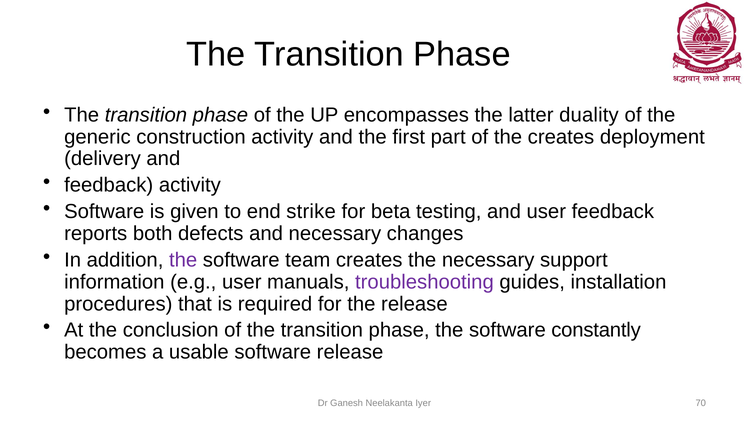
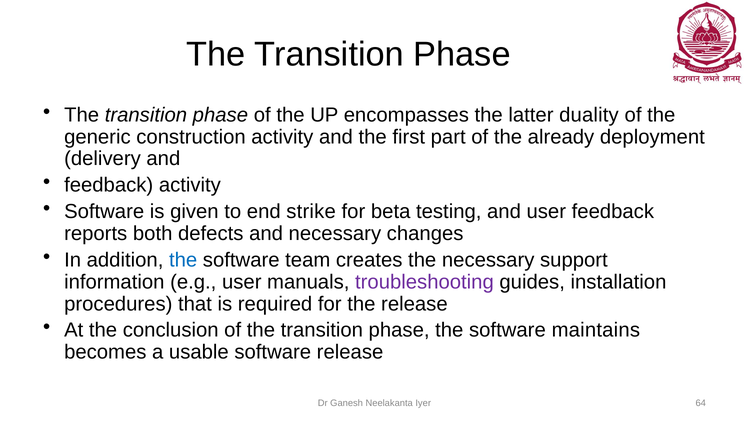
the creates: creates -> already
the at (183, 260) colour: purple -> blue
constantly: constantly -> maintains
70: 70 -> 64
